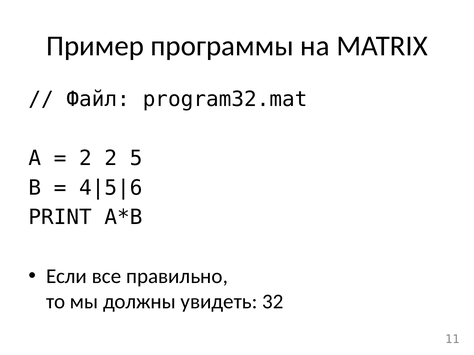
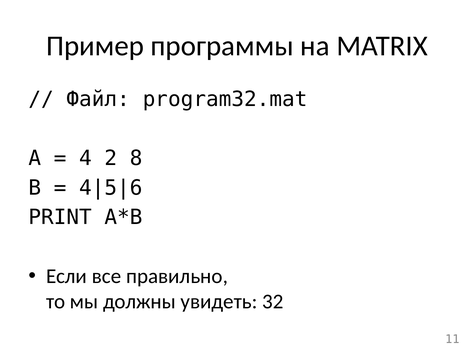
2 at (85, 158): 2 -> 4
5: 5 -> 8
